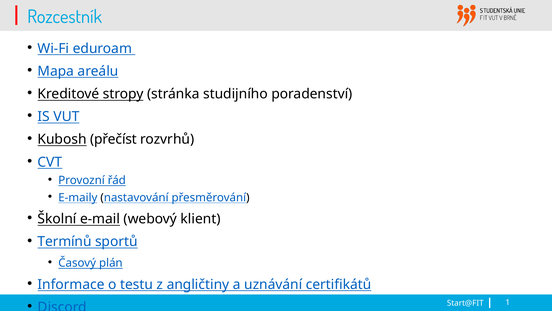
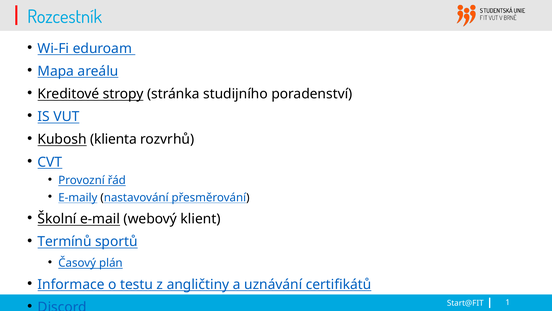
přečíst: přečíst -> klienta
